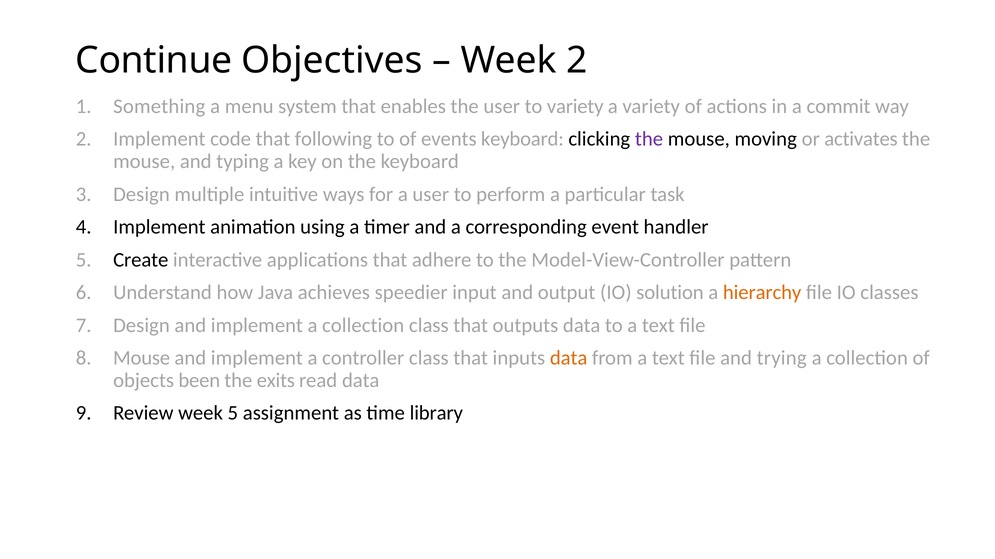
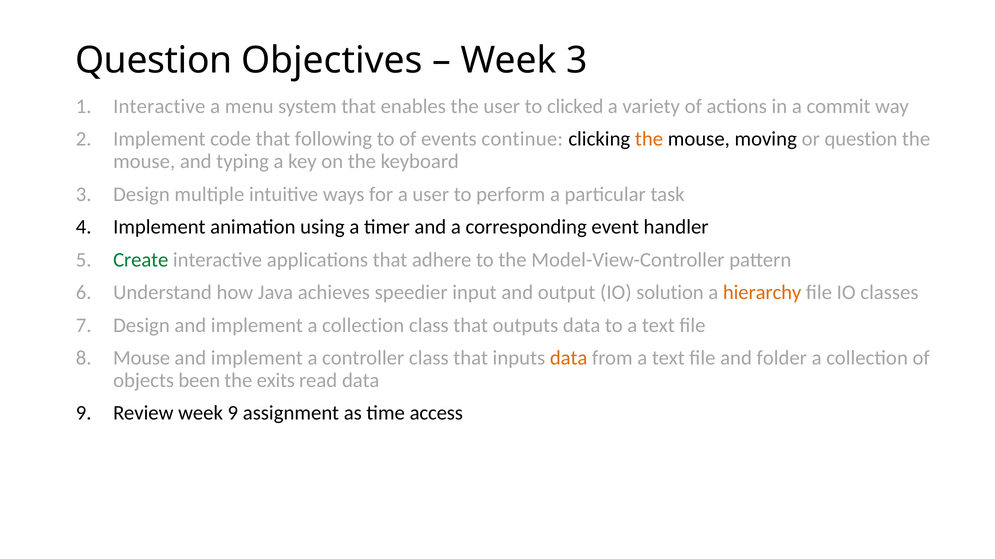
Continue at (154, 60): Continue -> Question
Week 2: 2 -> 3
Something at (159, 106): Something -> Interactive
to variety: variety -> clicked
events keyboard: keyboard -> continue
the at (649, 139) colour: purple -> orange
or activates: activates -> question
Create colour: black -> green
trying: trying -> folder
week 5: 5 -> 9
library: library -> access
